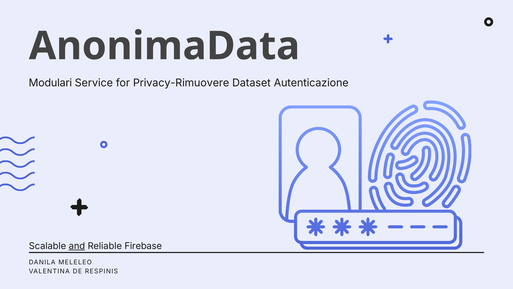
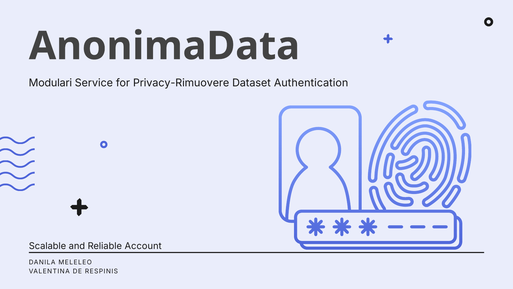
Autenticazione: Autenticazione -> Authentication
and underline: present -> none
Firebase: Firebase -> Account
